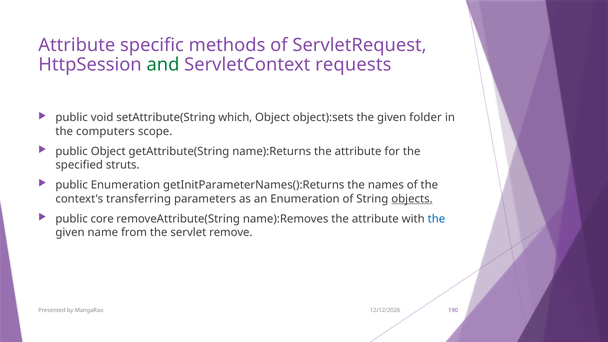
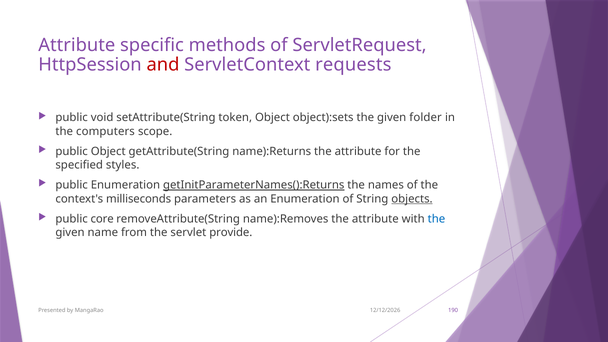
and colour: green -> red
which: which -> token
struts: struts -> styles
getInitParameterNames():Returns underline: none -> present
transferring: transferring -> milliseconds
remove: remove -> provide
